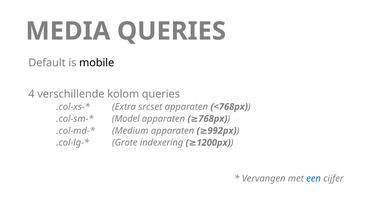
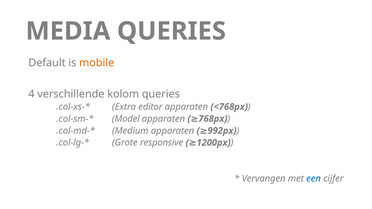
mobile colour: black -> orange
srcset: srcset -> editor
indexering: indexering -> responsive
